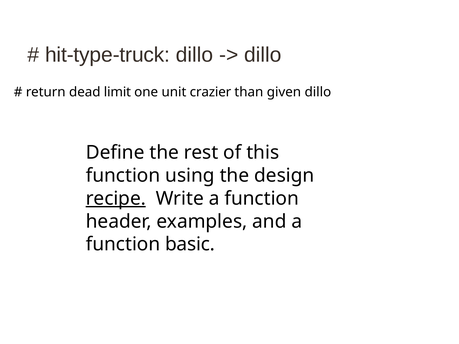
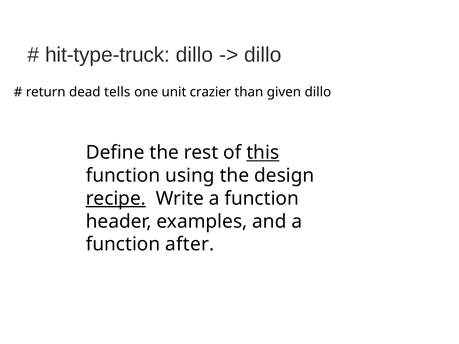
limit: limit -> tells
this underline: none -> present
basic: basic -> after
